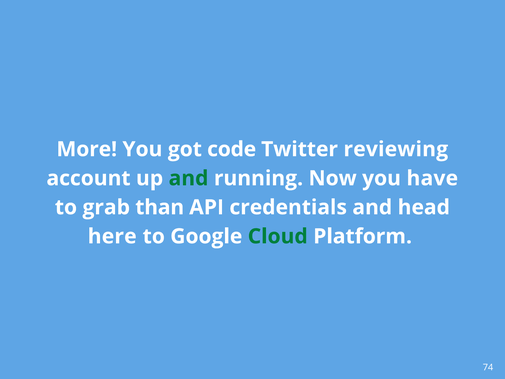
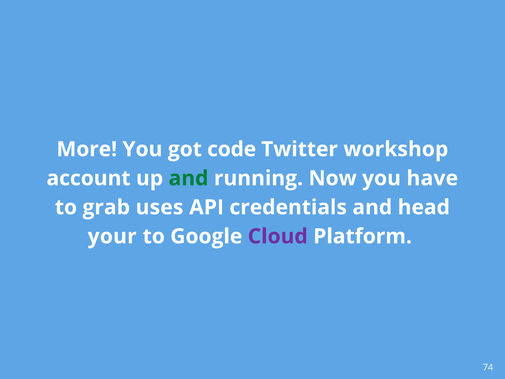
reviewing: reviewing -> workshop
than: than -> uses
here: here -> your
Cloud colour: green -> purple
